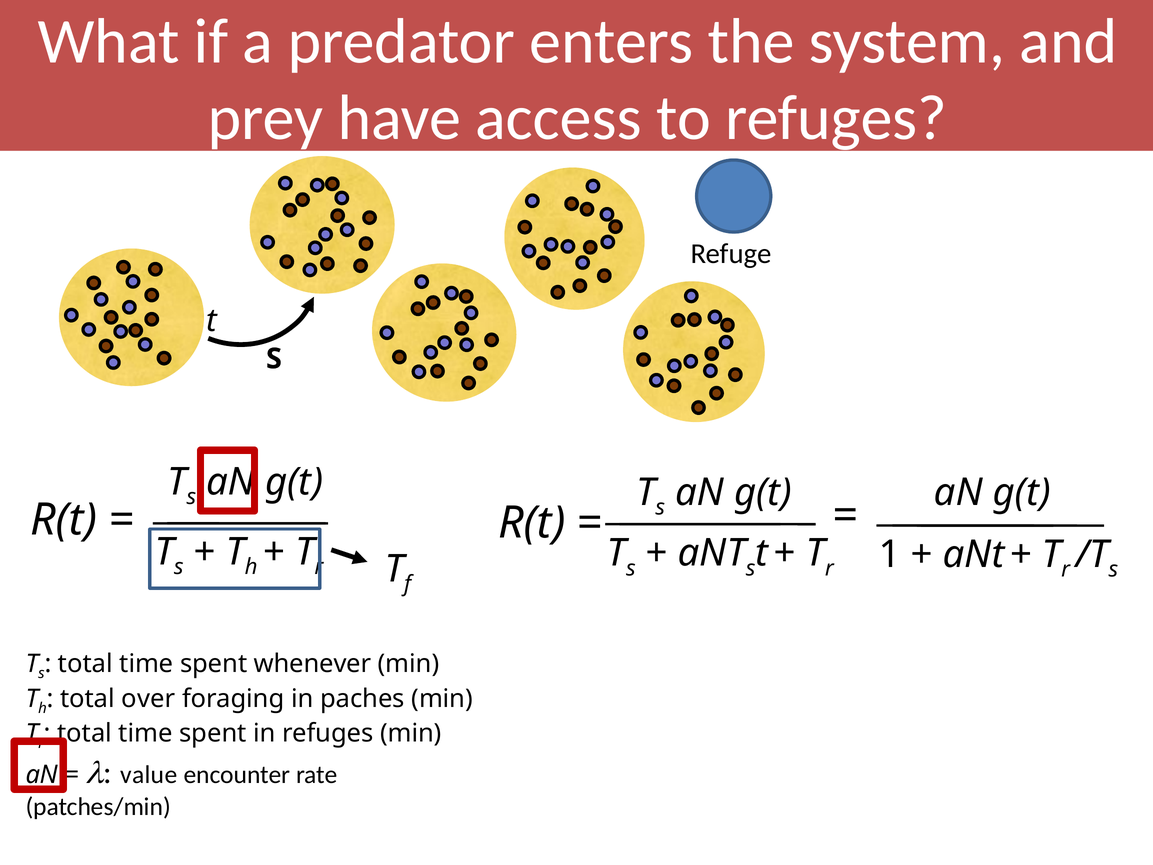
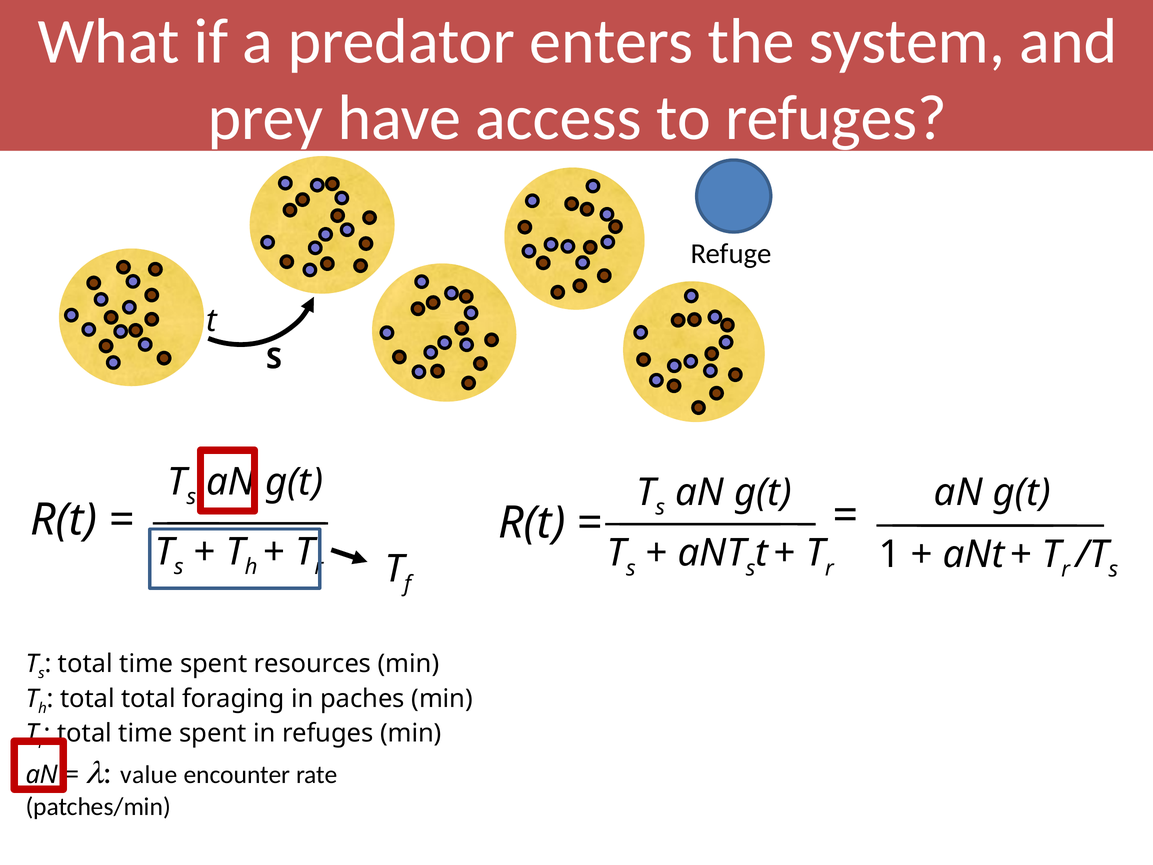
whenever: whenever -> resources
total over: over -> total
